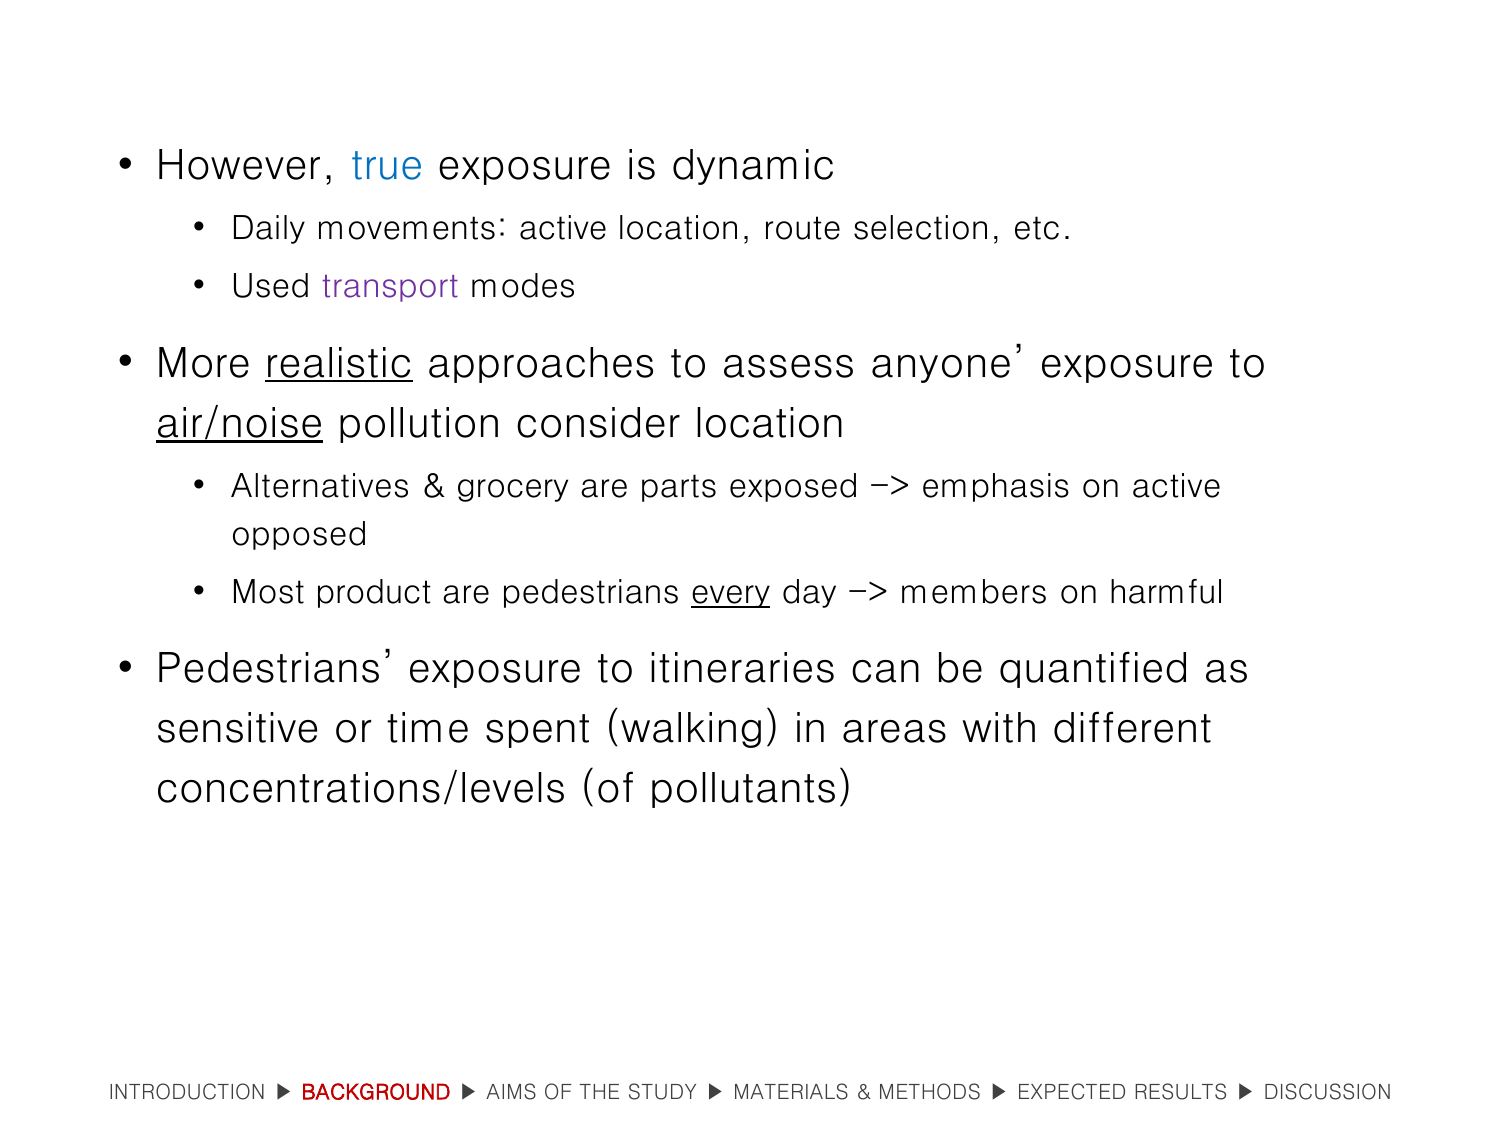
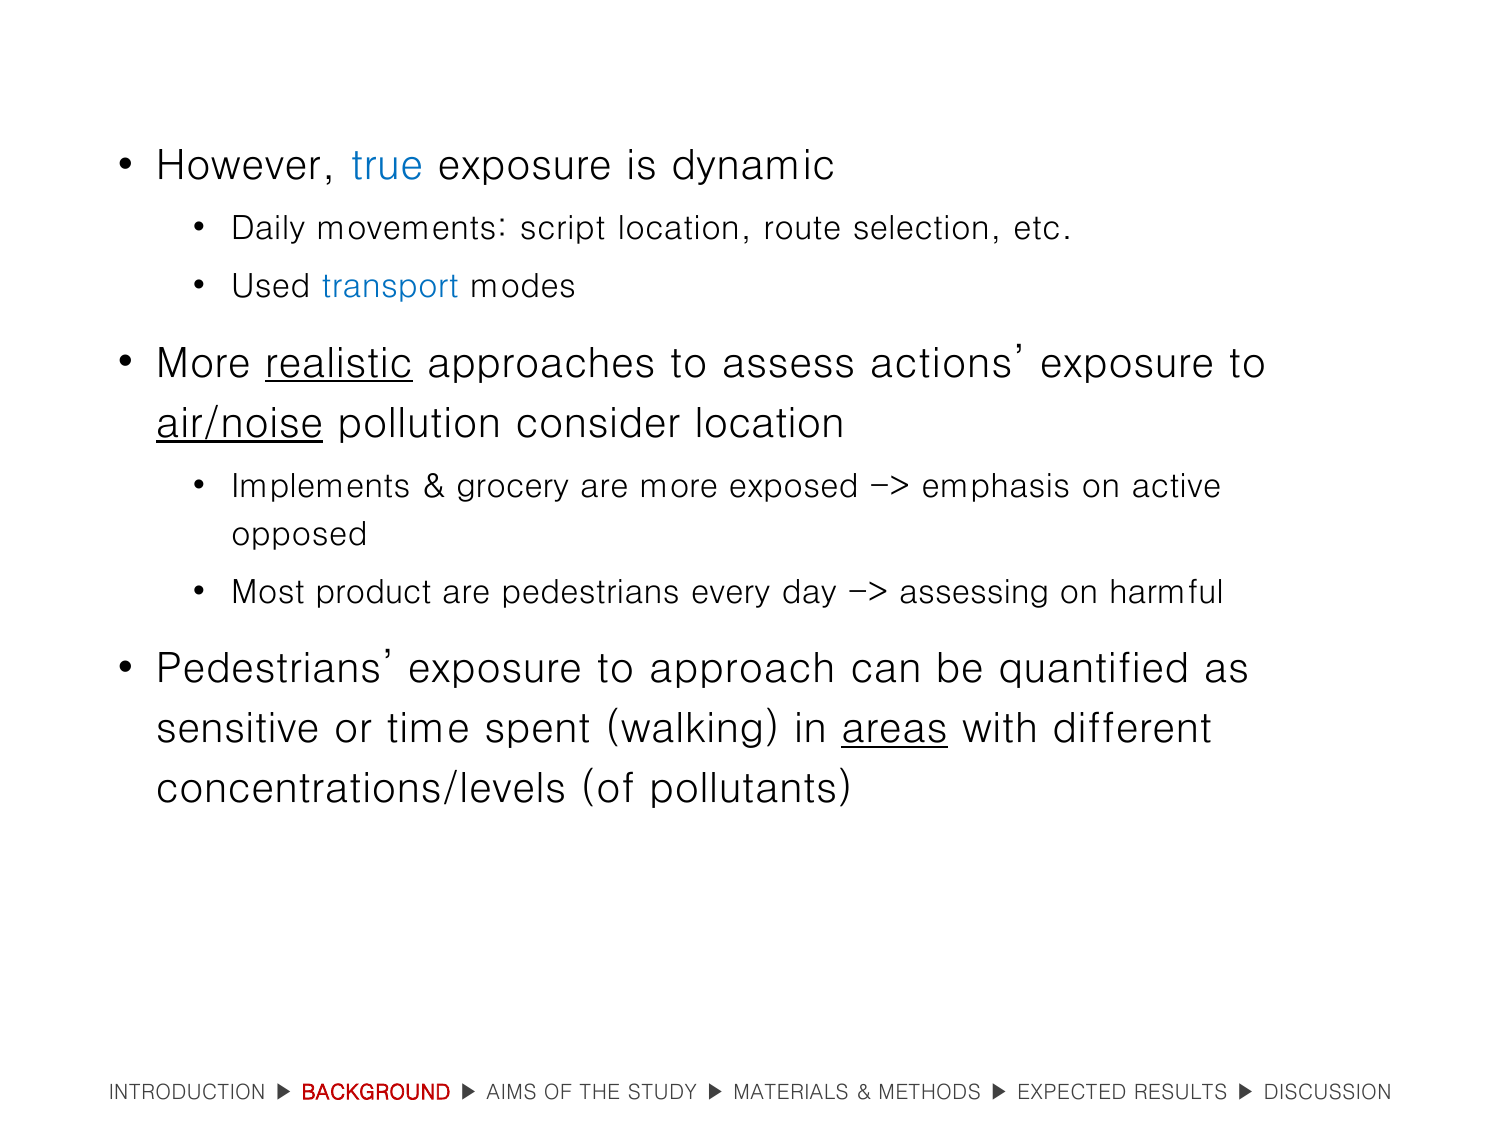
movements active: active -> script
transport colour: purple -> blue
anyone: anyone -> actions
Alternatives: Alternatives -> Implements
are parts: parts -> more
every underline: present -> none
members: members -> assessing
itineraries: itineraries -> approach
areas underline: none -> present
